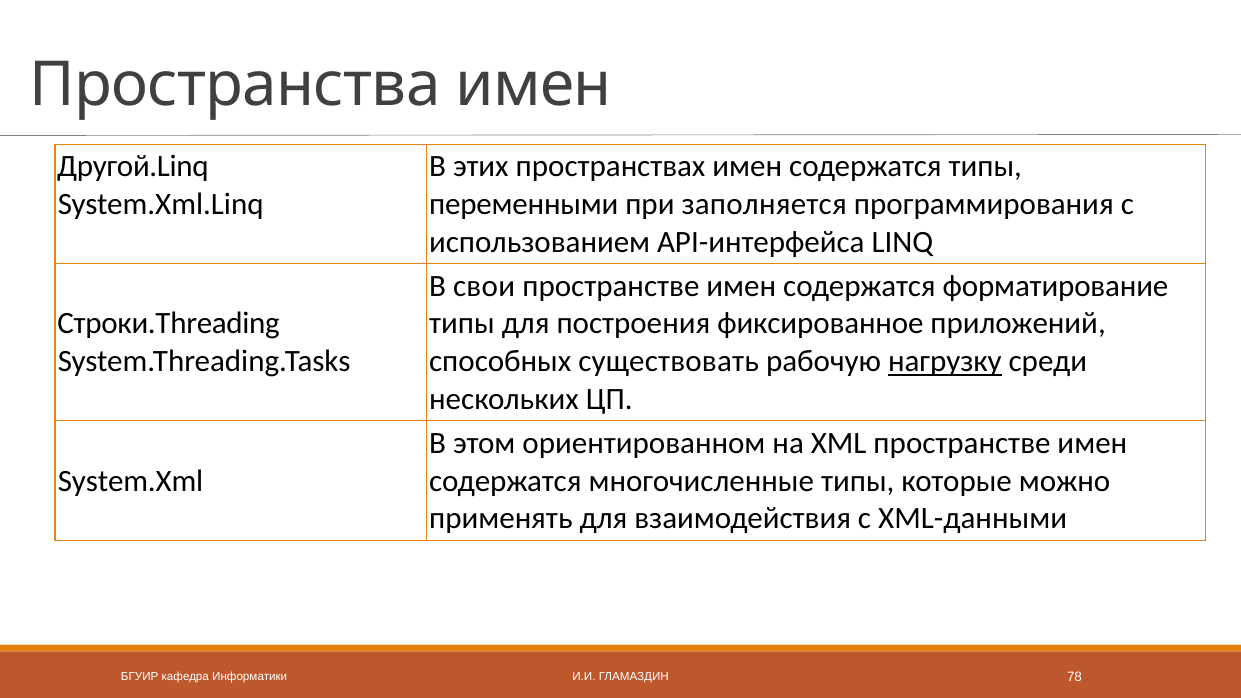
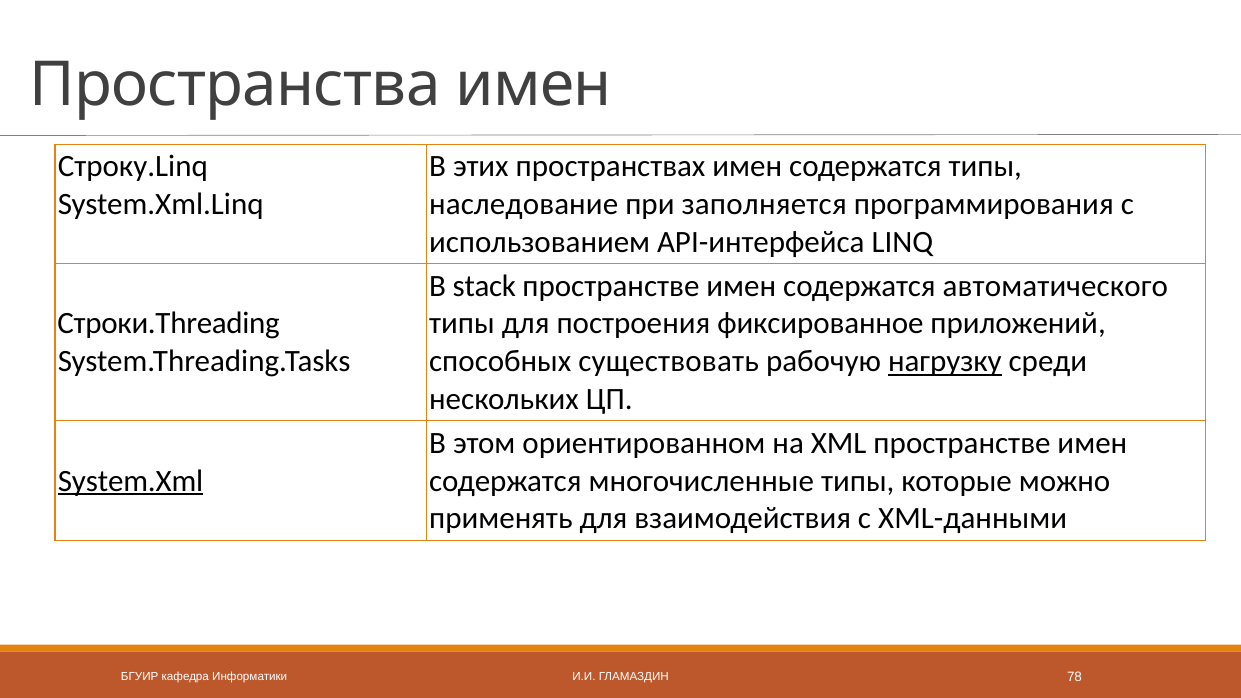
Другой.Linq: Другой.Linq -> Строку.Linq
переменными: переменными -> наследование
свои: свои -> stack
форматирование: форматирование -> автоматического
System.Xml underline: none -> present
